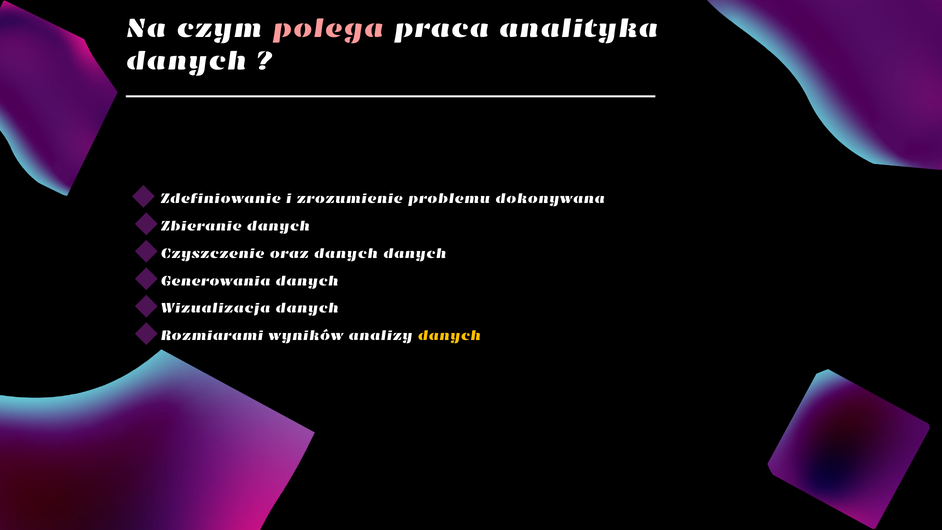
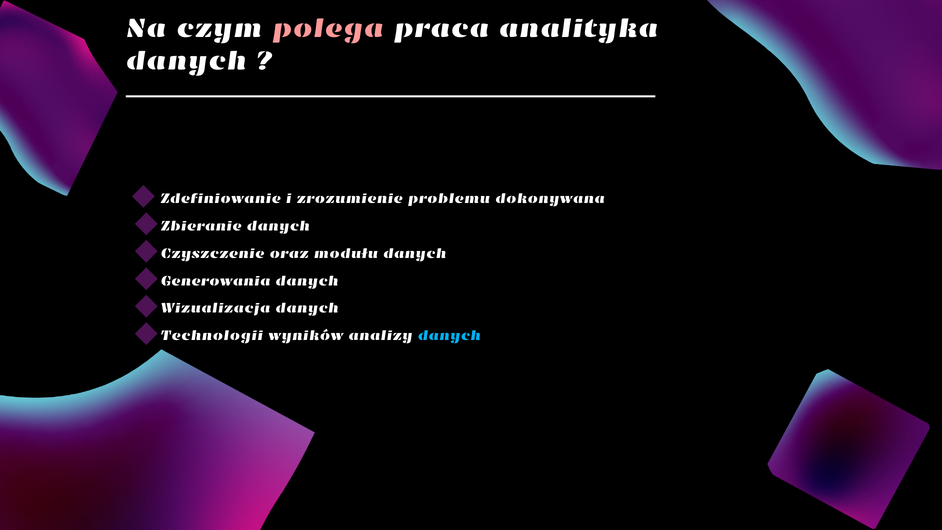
oraz danych: danych -> modułu
Rozmiarami: Rozmiarami -> Technologii
danych at (449, 336) colour: yellow -> light blue
